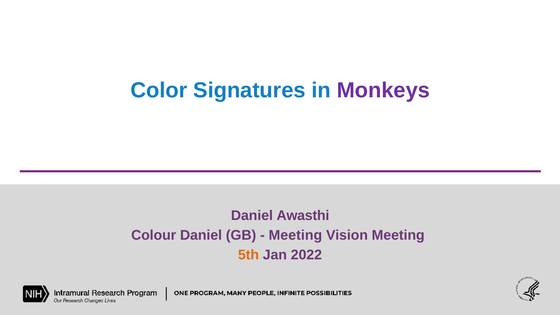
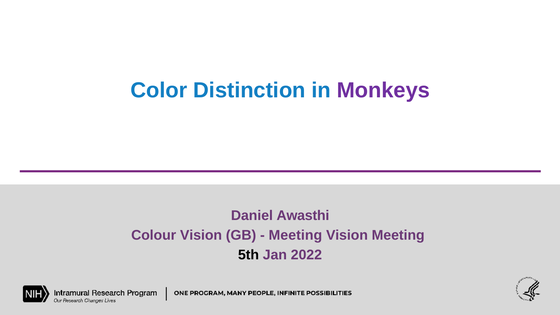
Signatures: Signatures -> Distinction
Colour Daniel: Daniel -> Vision
5th colour: orange -> black
